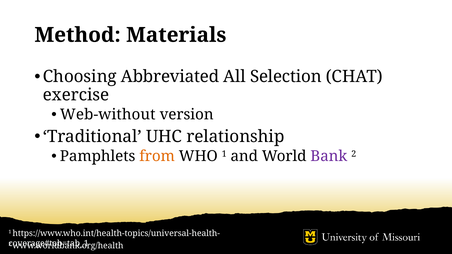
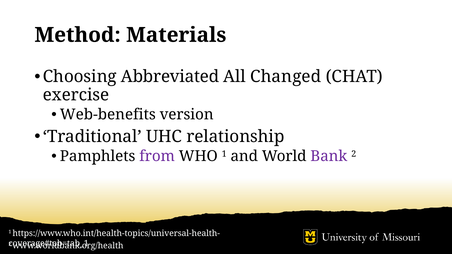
Selection: Selection -> Changed
Web-without: Web-without -> Web-benefits
from colour: orange -> purple
